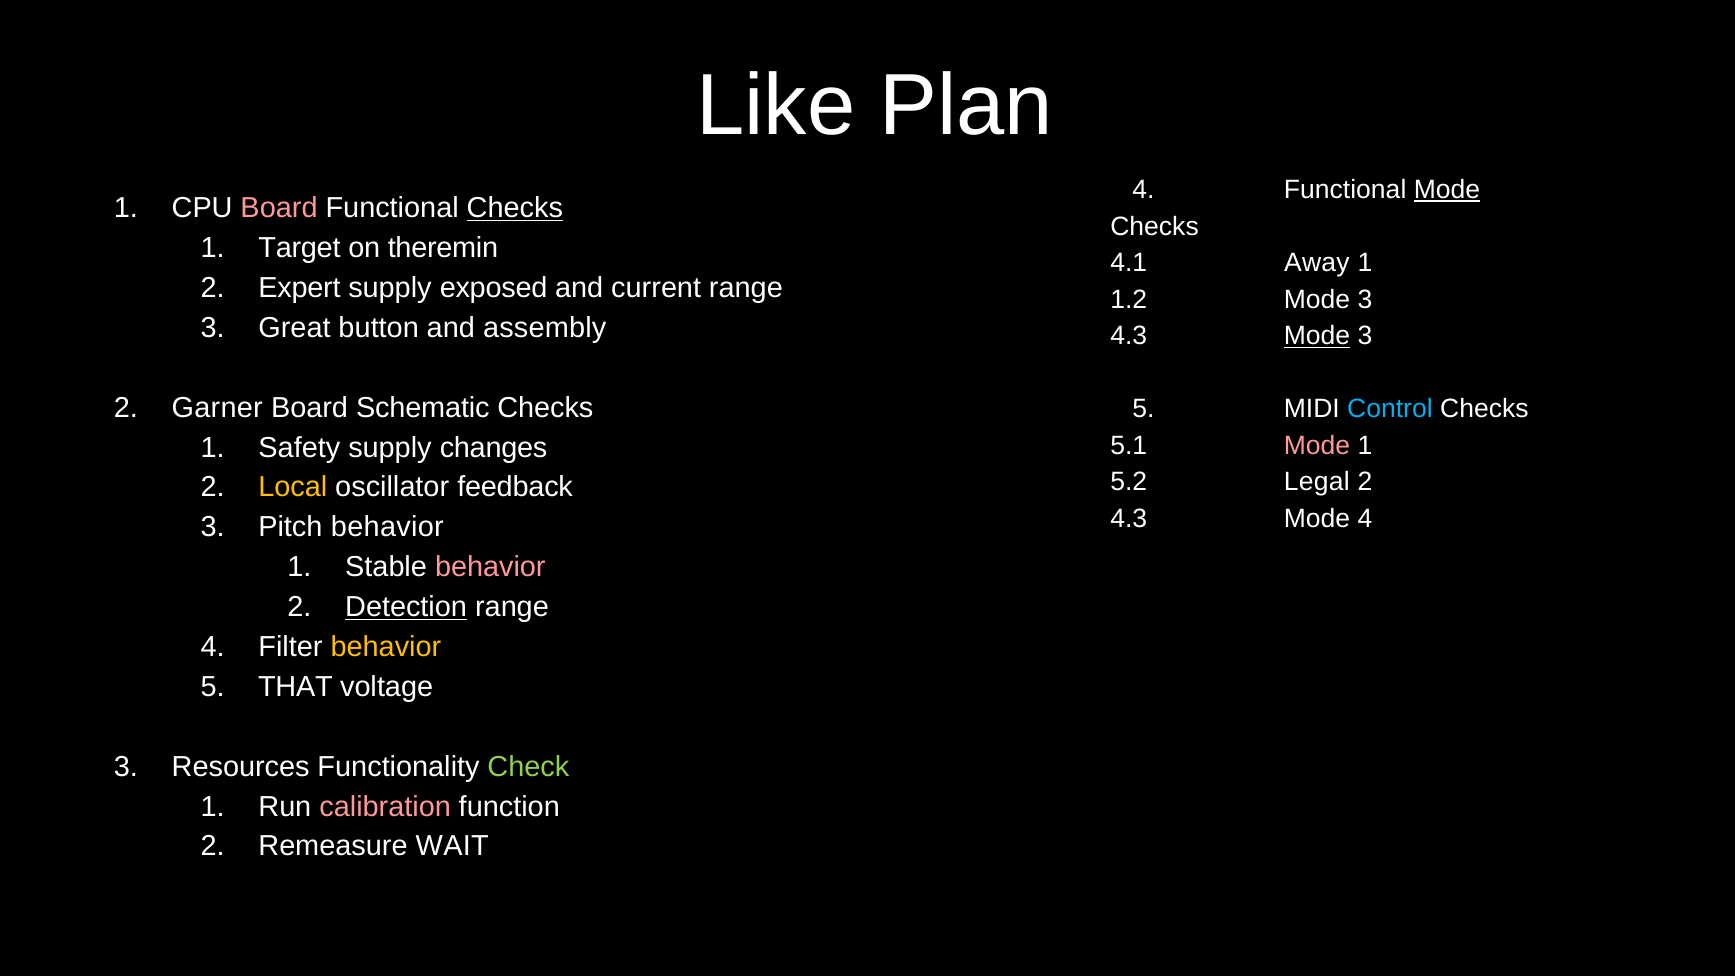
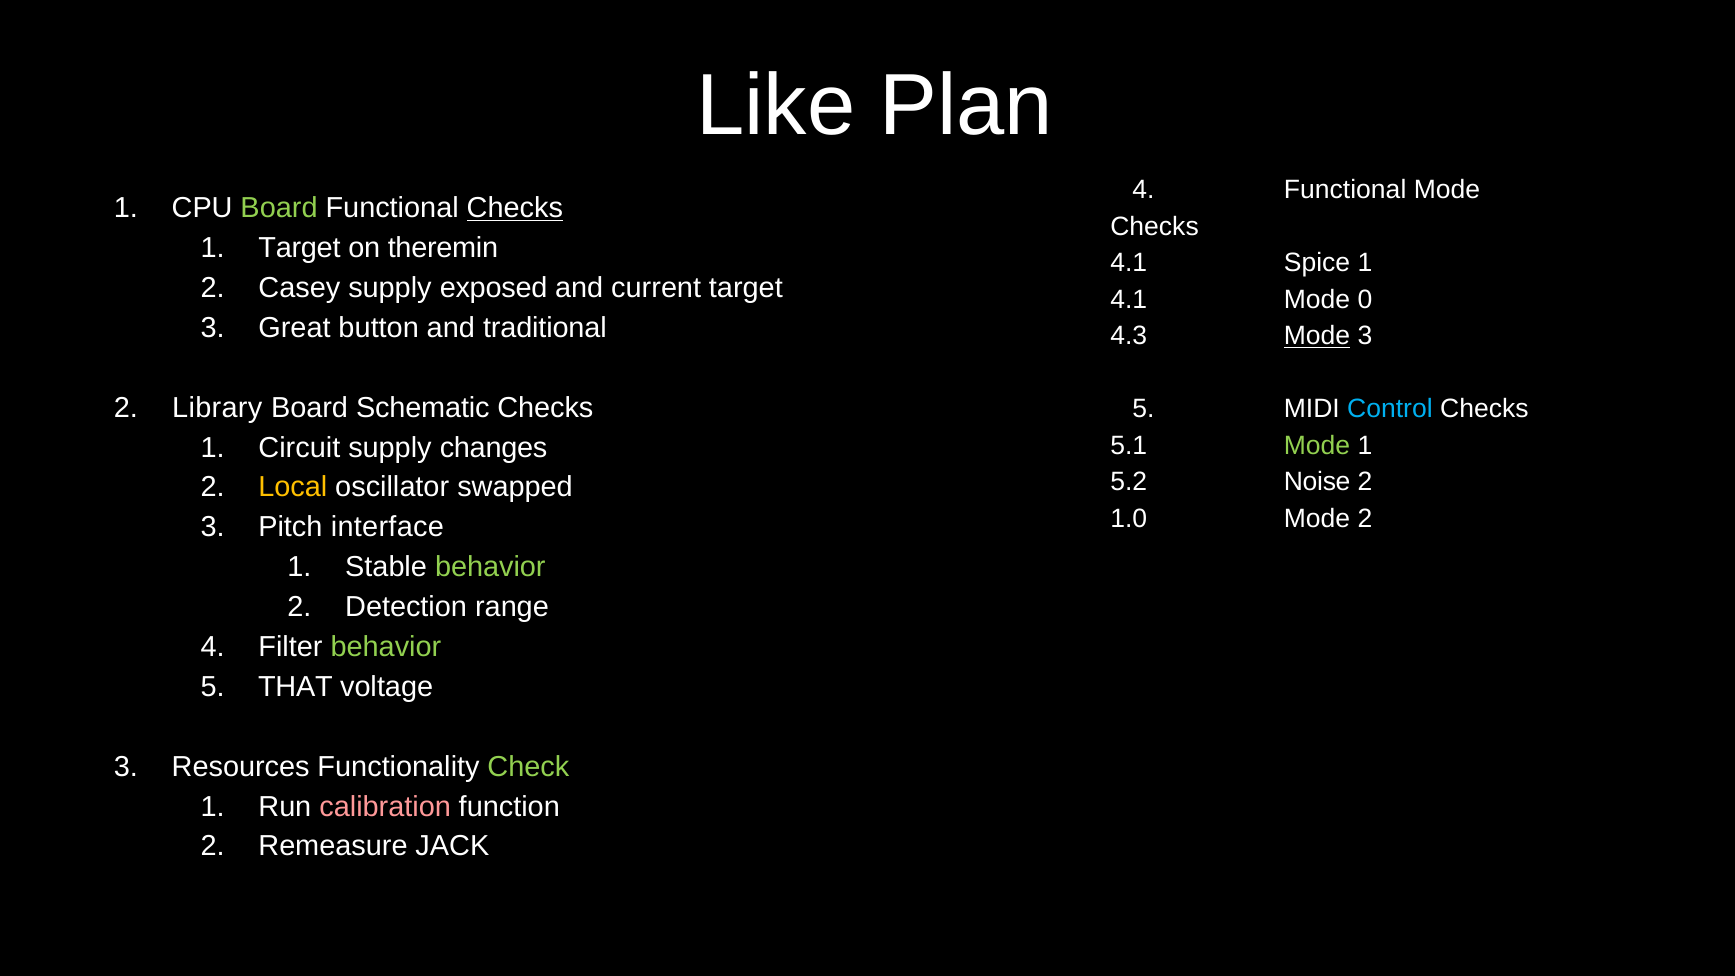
Mode at (1447, 190) underline: present -> none
Board at (279, 208) colour: pink -> light green
Away: Away -> Spice
Expert: Expert -> Casey
current range: range -> target
1.2 at (1129, 299): 1.2 -> 4.1
3 at (1365, 299): 3 -> 0
assembly: assembly -> traditional
Garner: Garner -> Library
Mode at (1317, 446) colour: pink -> light green
Safety: Safety -> Circuit
Legal: Legal -> Noise
feedback: feedback -> swapped
4.3 at (1129, 519): 4.3 -> 1.0
Mode 4: 4 -> 2
Pitch behavior: behavior -> interface
behavior at (490, 567) colour: pink -> light green
Detection underline: present -> none
behavior at (386, 647) colour: yellow -> light green
WAIT: WAIT -> JACK
